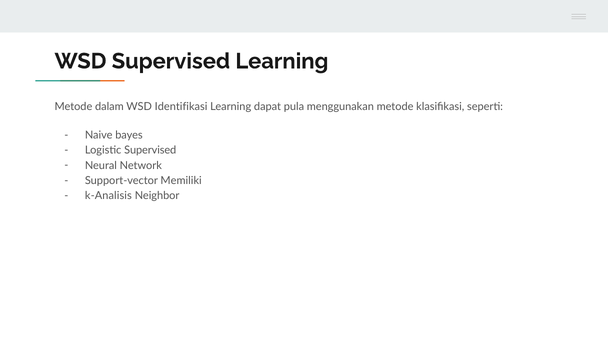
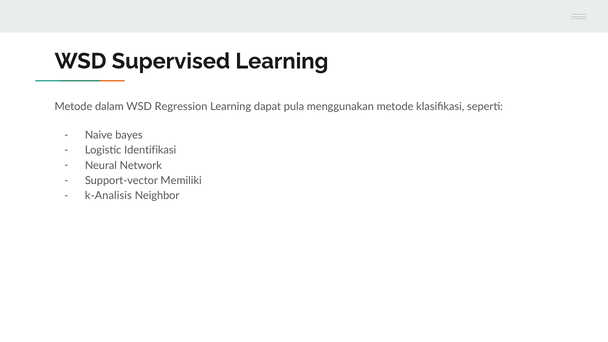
Identifikasi: Identifikasi -> Regression
Logistic Supervised: Supervised -> Identifikasi
